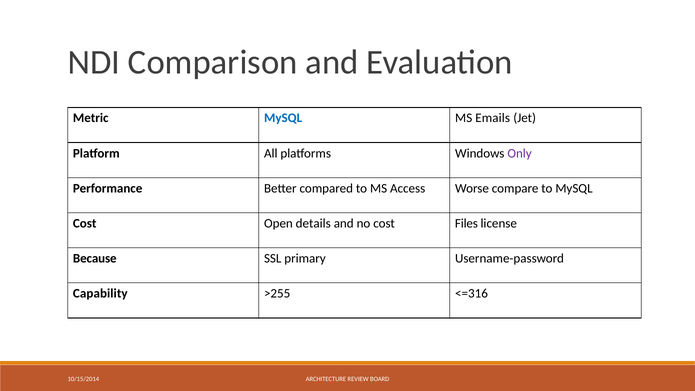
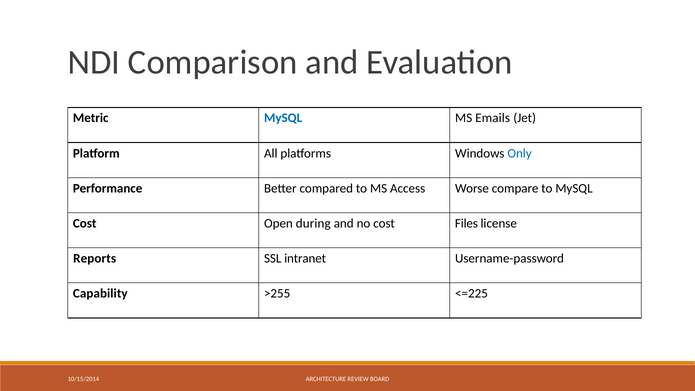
Only colour: purple -> blue
details: details -> during
Because: Because -> Reports
primary: primary -> intranet
<=316: <=316 -> <=225
